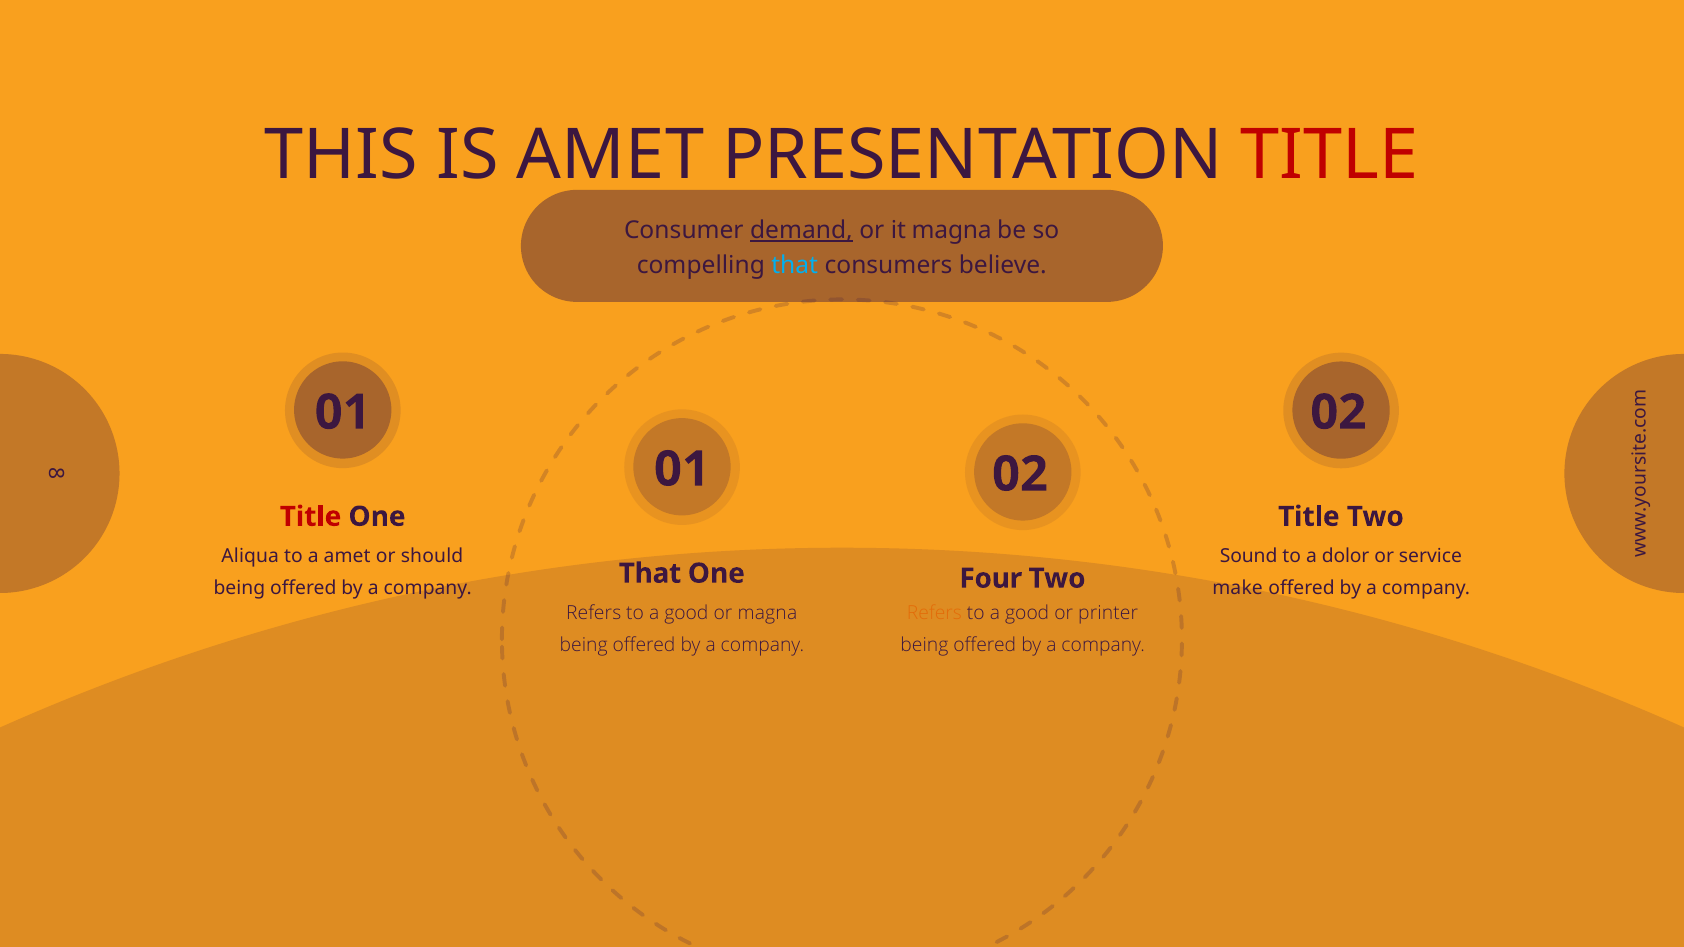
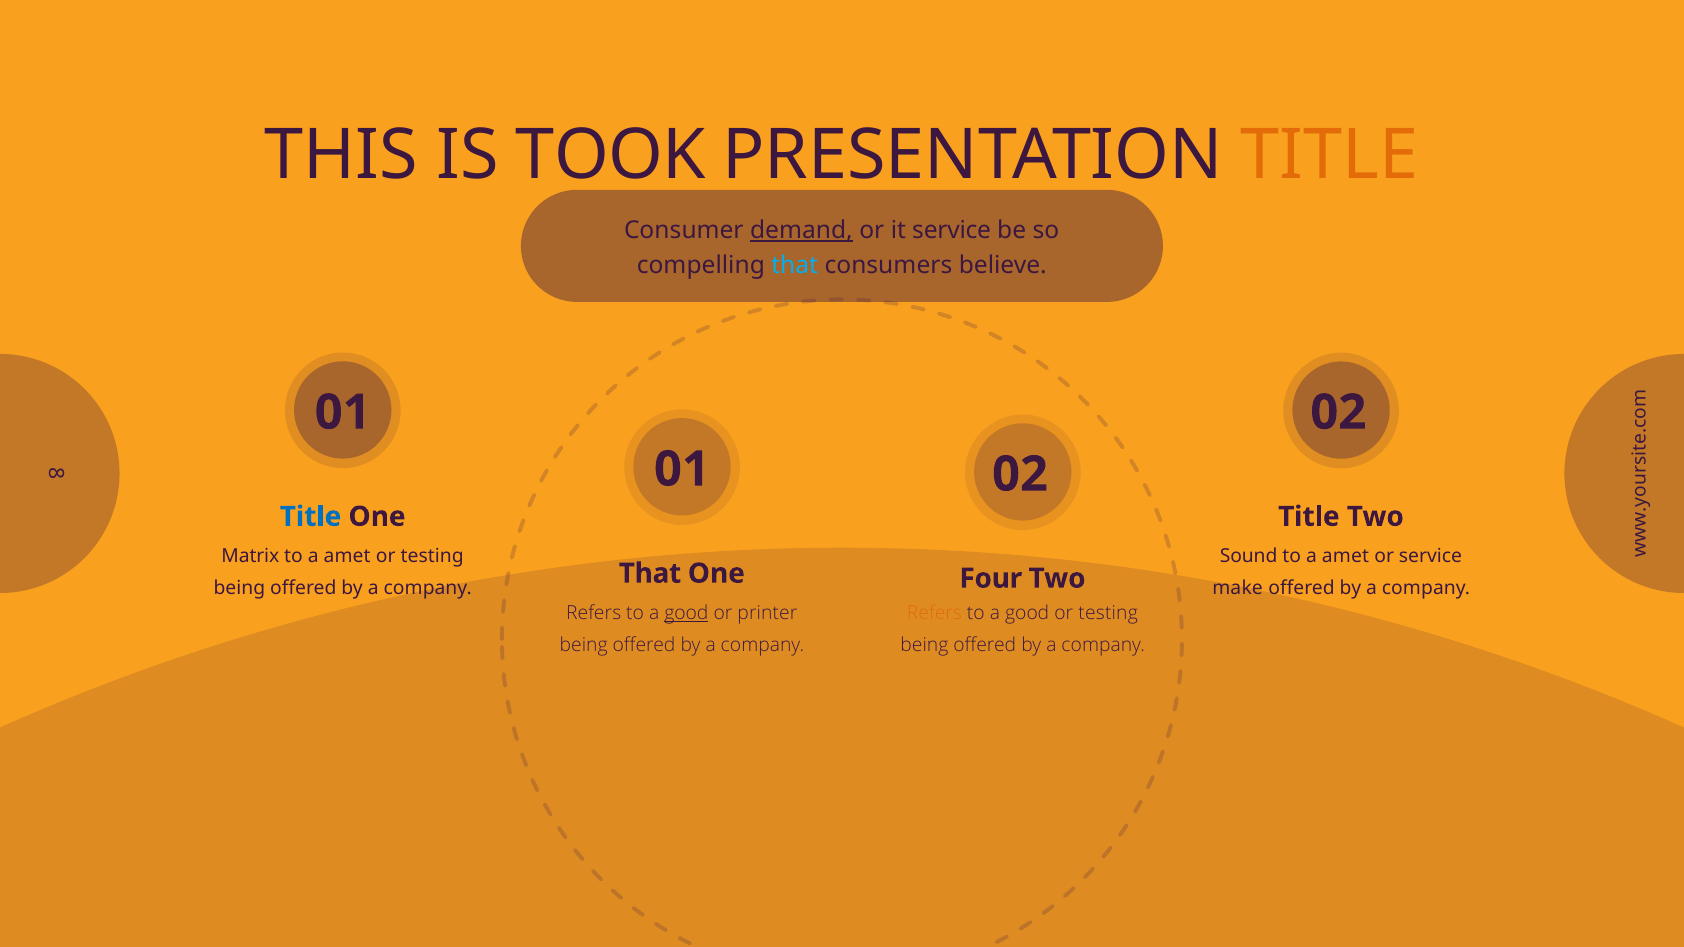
IS AMET: AMET -> TOOK
TITLE at (1330, 155) colour: red -> orange
it magna: magna -> service
Title at (311, 517) colour: red -> blue
Aliqua: Aliqua -> Matrix
should at (432, 556): should -> testing
dolor at (1346, 556): dolor -> amet
good at (686, 613) underline: none -> present
or magna: magna -> printer
good or printer: printer -> testing
